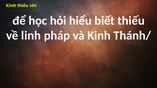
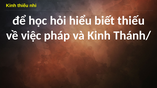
linh: linh -> việc
